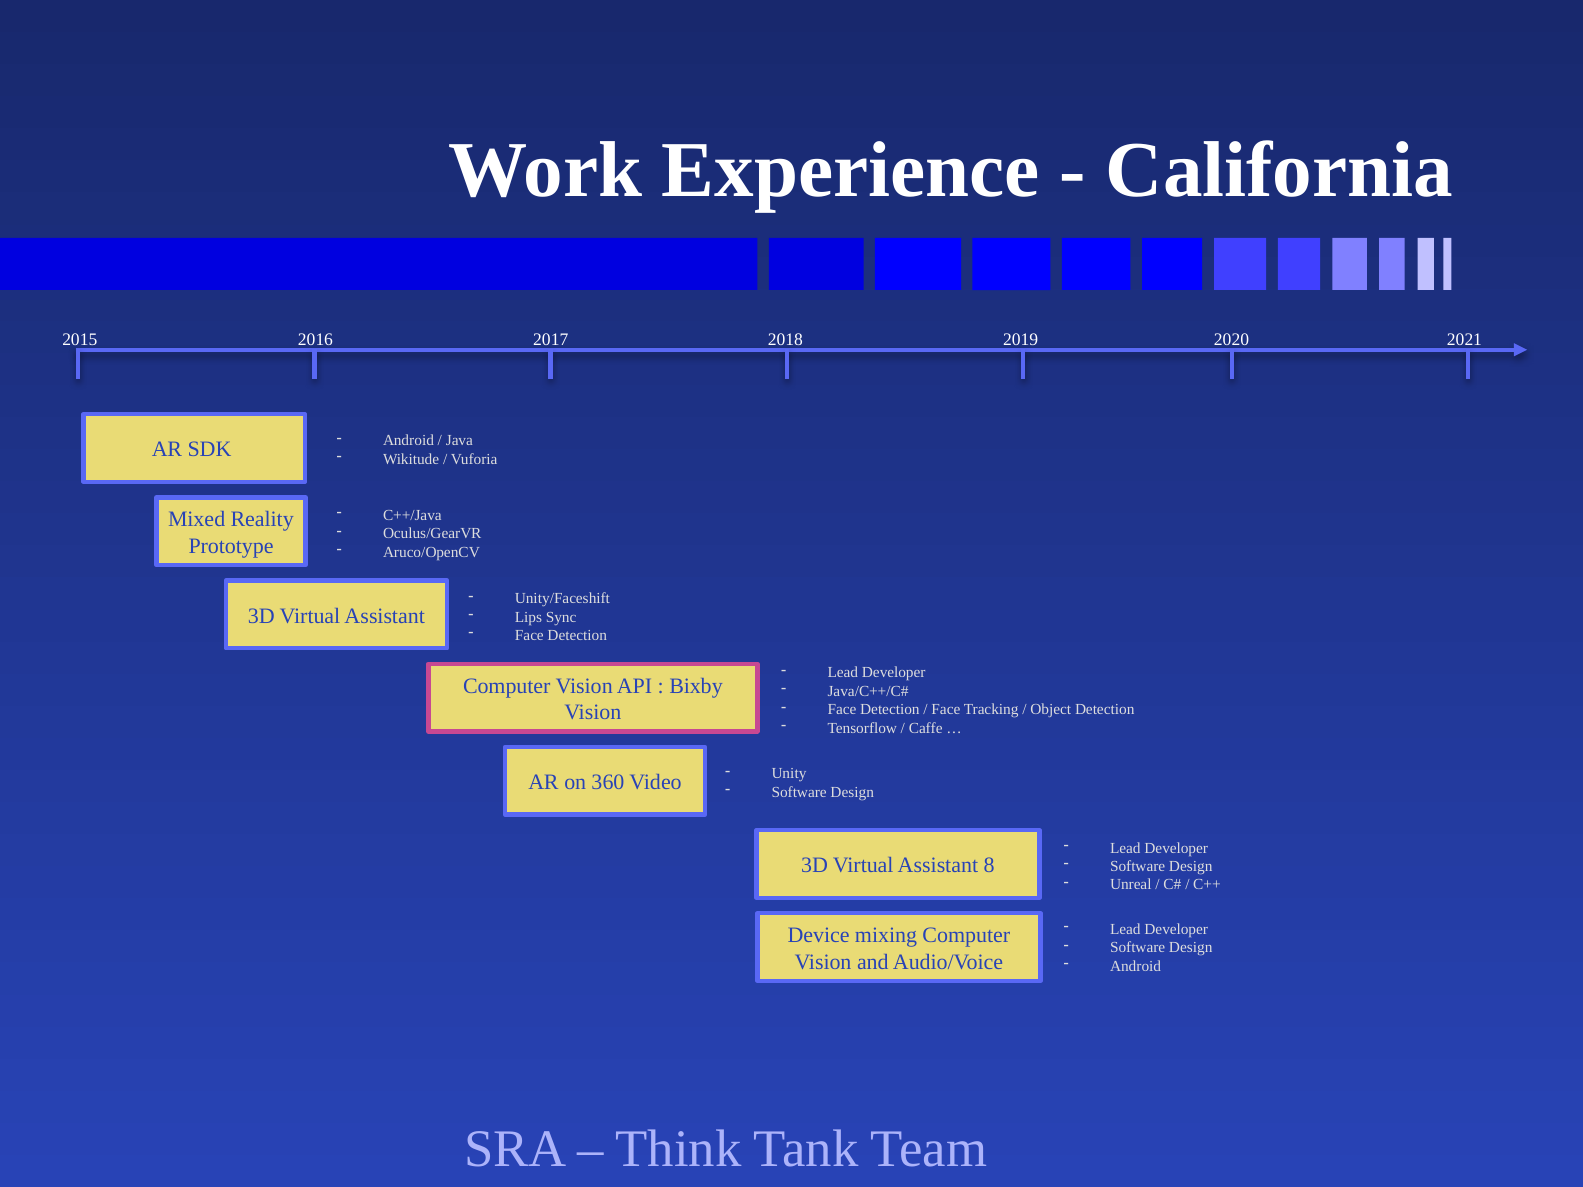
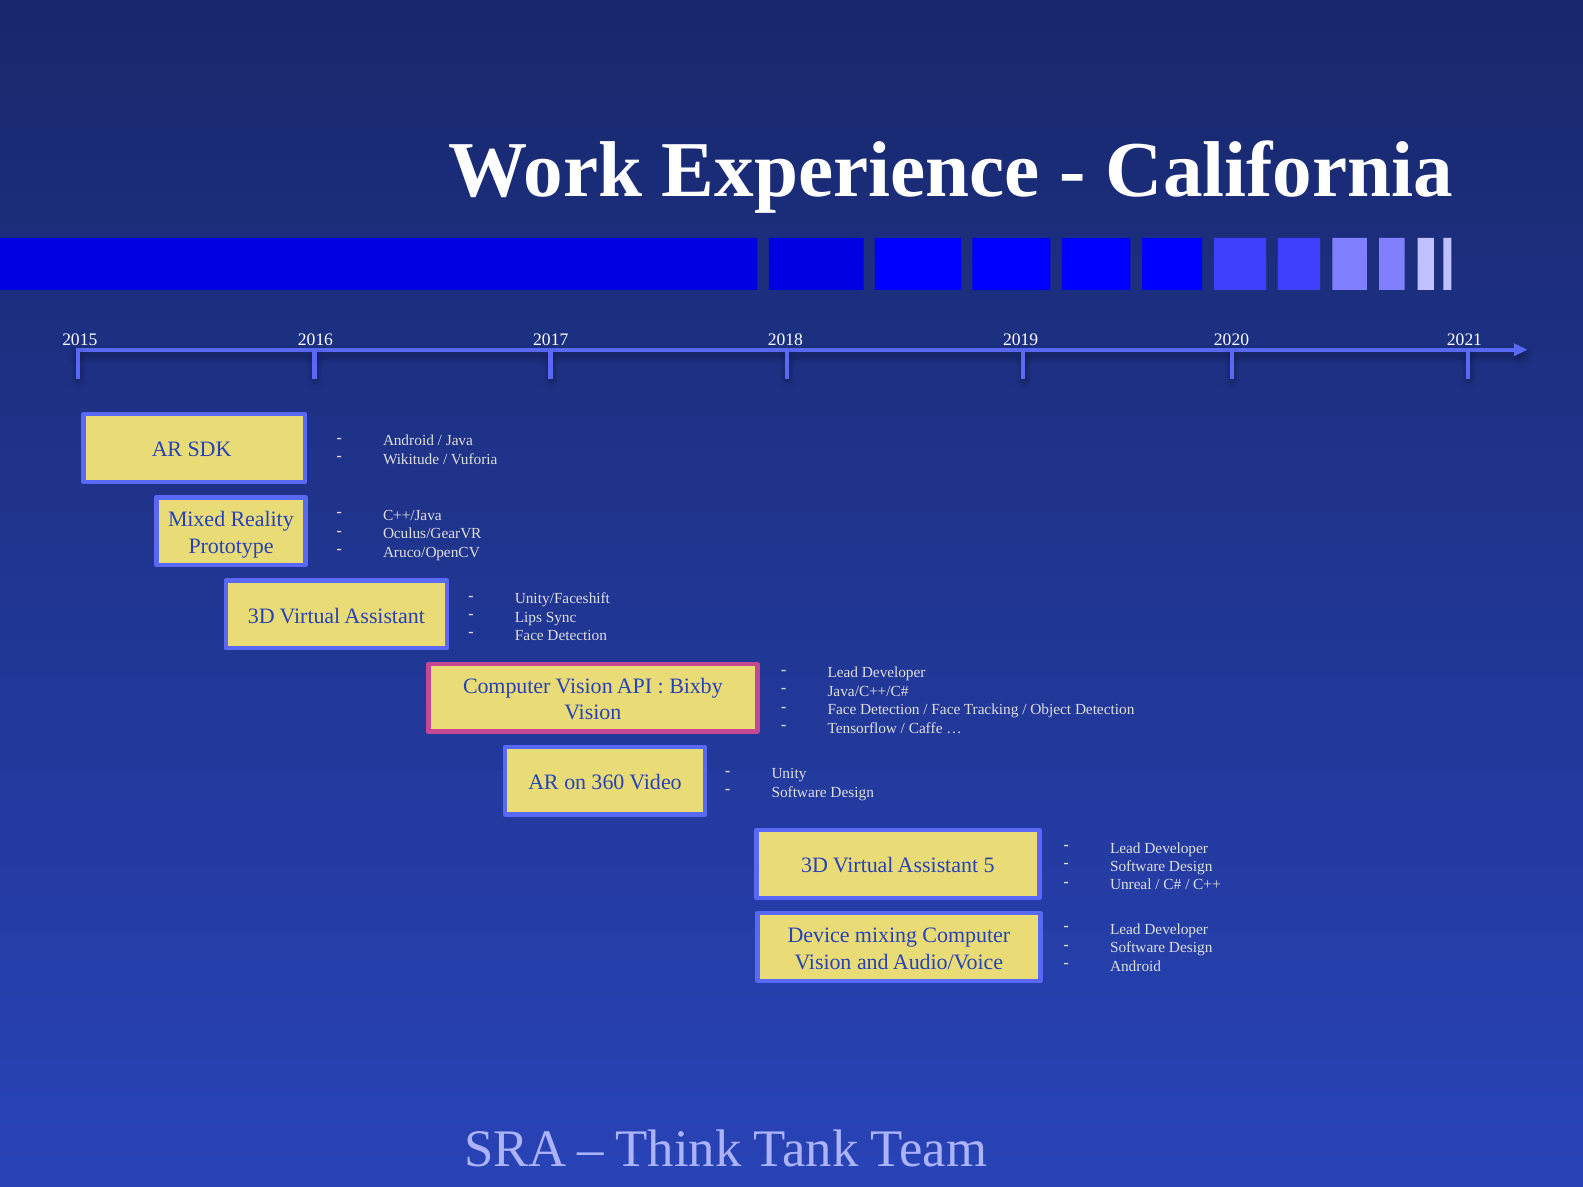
8: 8 -> 5
